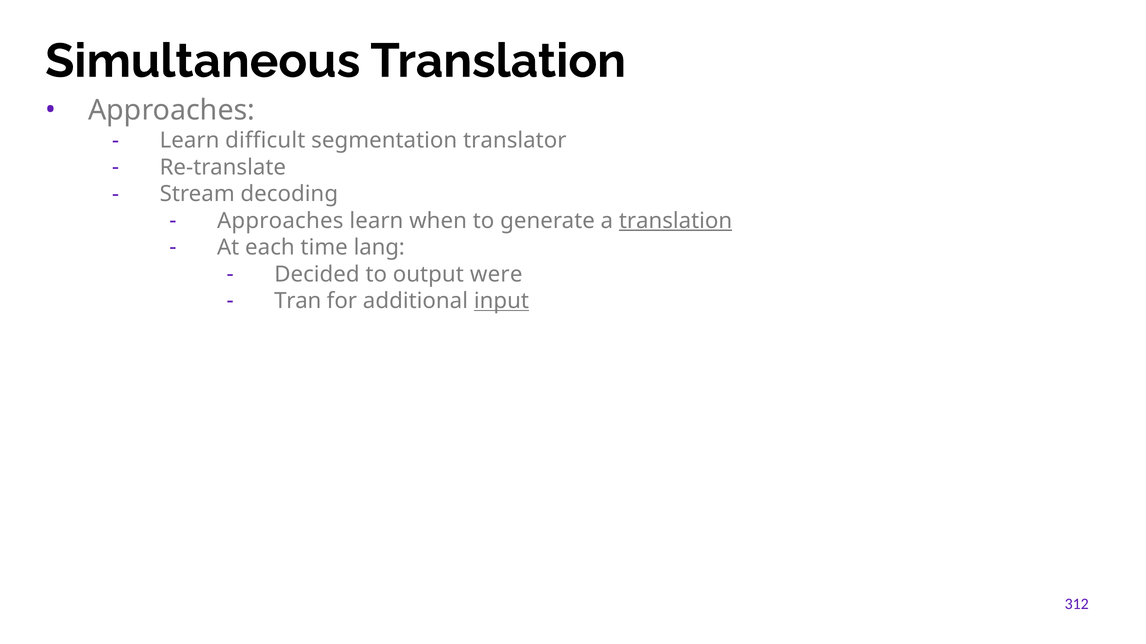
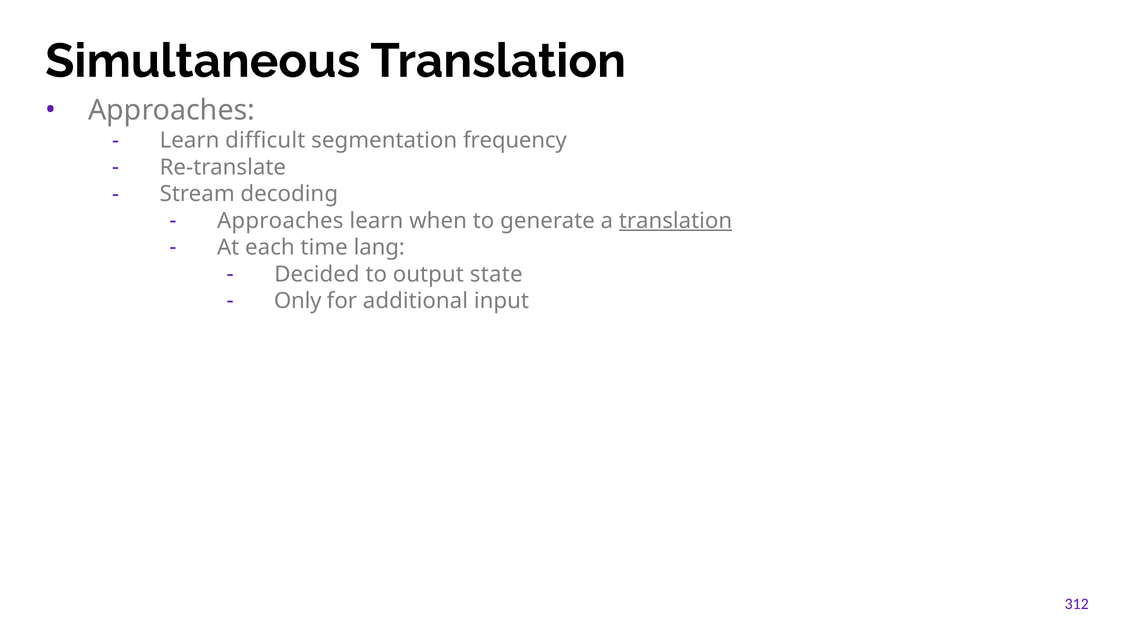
translator: translator -> frequency
were: were -> state
Tran: Tran -> Only
input underline: present -> none
